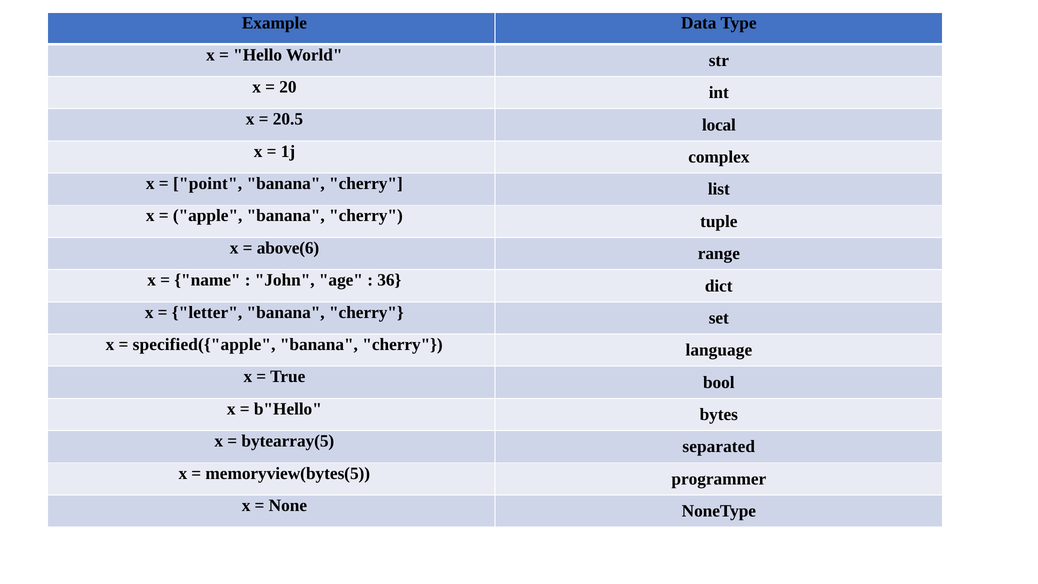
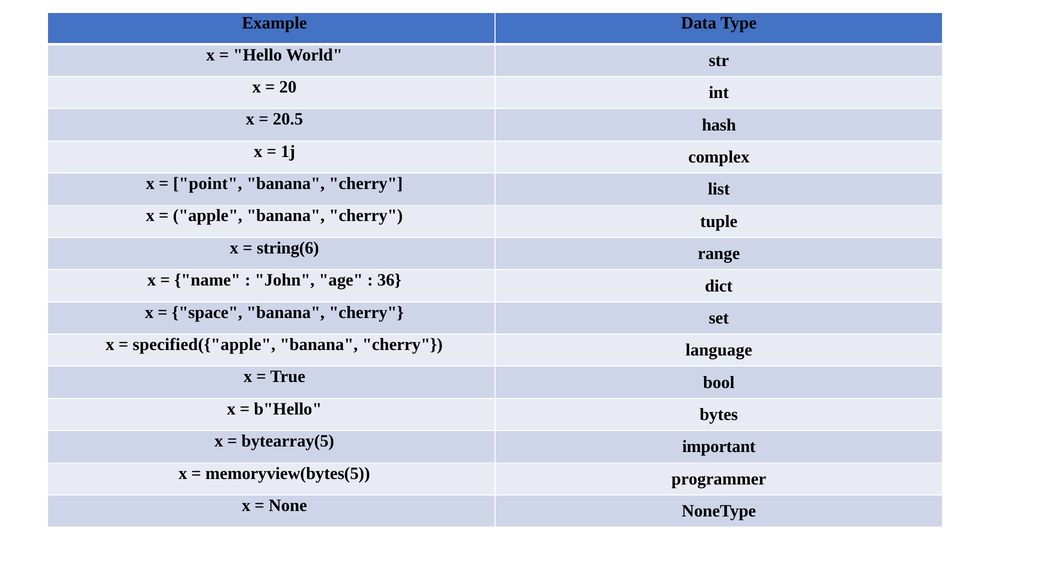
local: local -> hash
above(6: above(6 -> string(6
letter: letter -> space
separated: separated -> important
